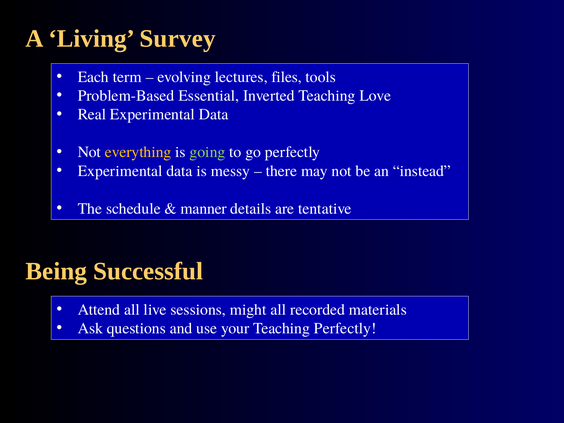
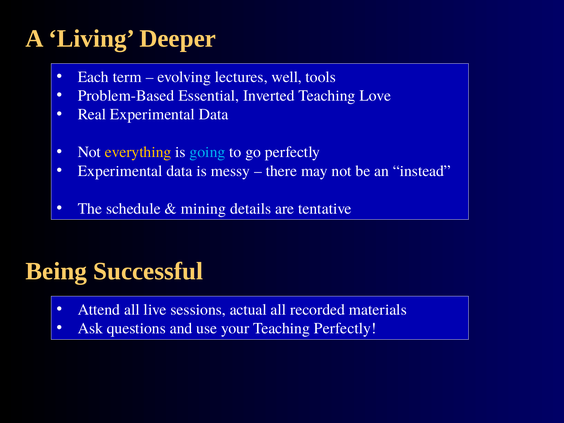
Survey: Survey -> Deeper
files: files -> well
going colour: light green -> light blue
manner: manner -> mining
might: might -> actual
